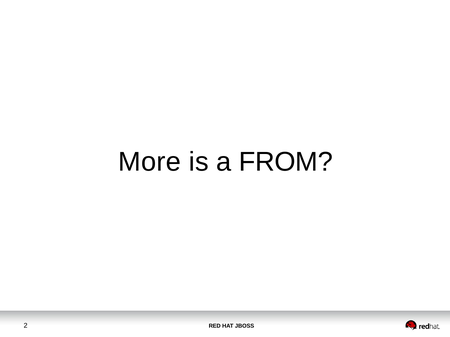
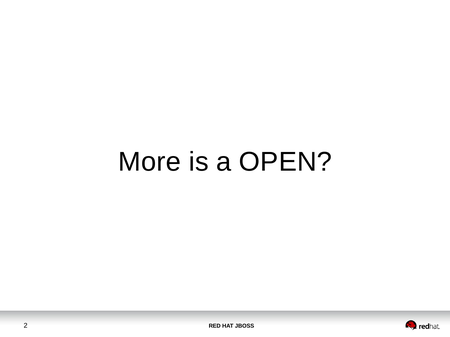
FROM: FROM -> OPEN
